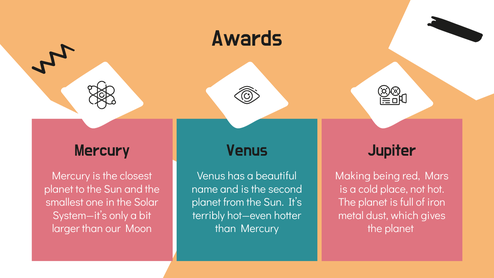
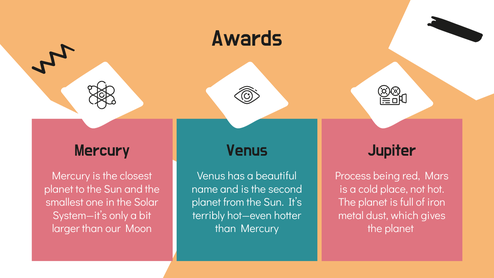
Making: Making -> Process
